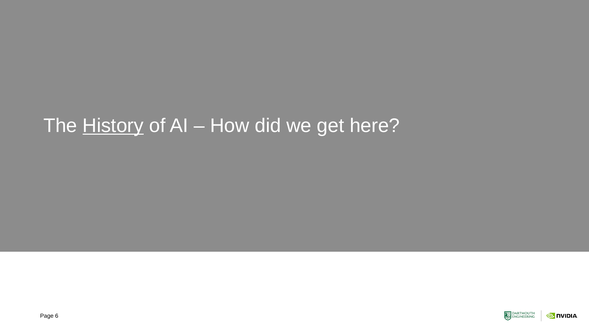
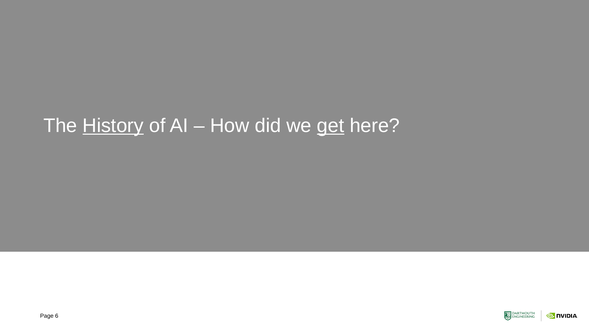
get underline: none -> present
